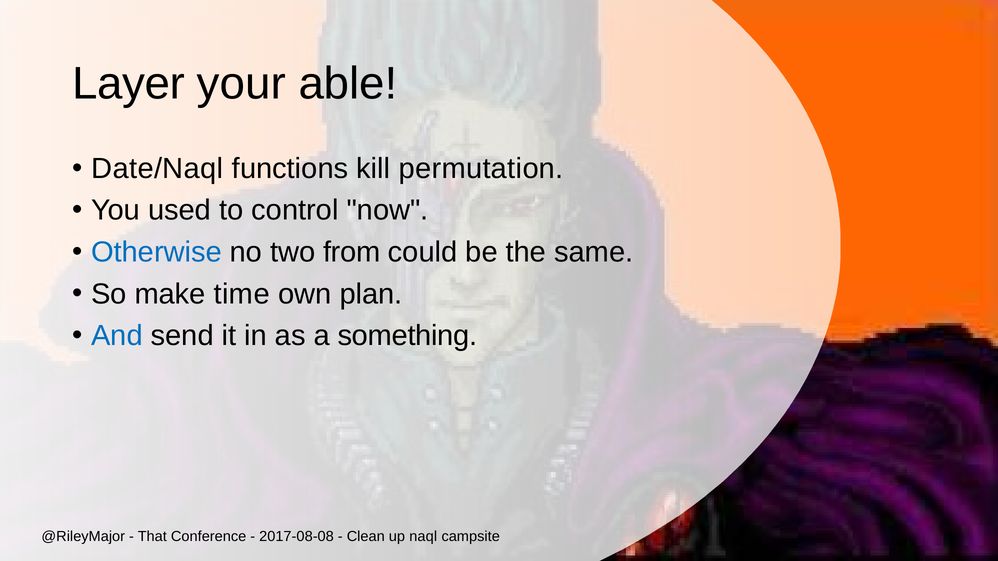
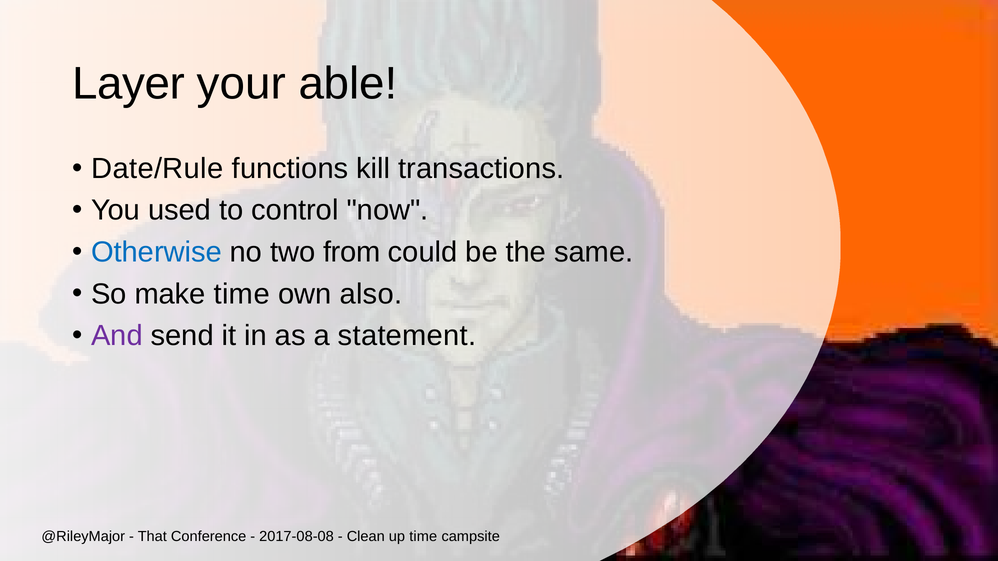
Date/Naql: Date/Naql -> Date/Rule
permutation: permutation -> transactions
plan: plan -> also
And colour: blue -> purple
something: something -> statement
naql at (423, 537): naql -> time
